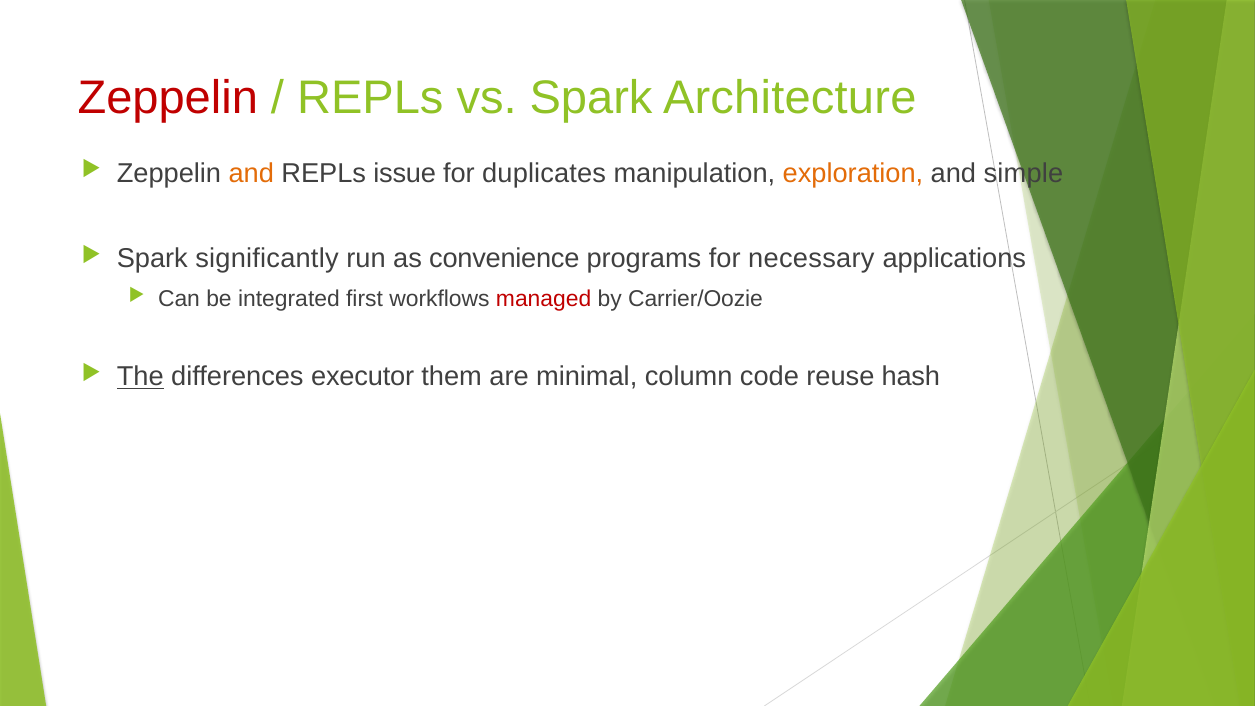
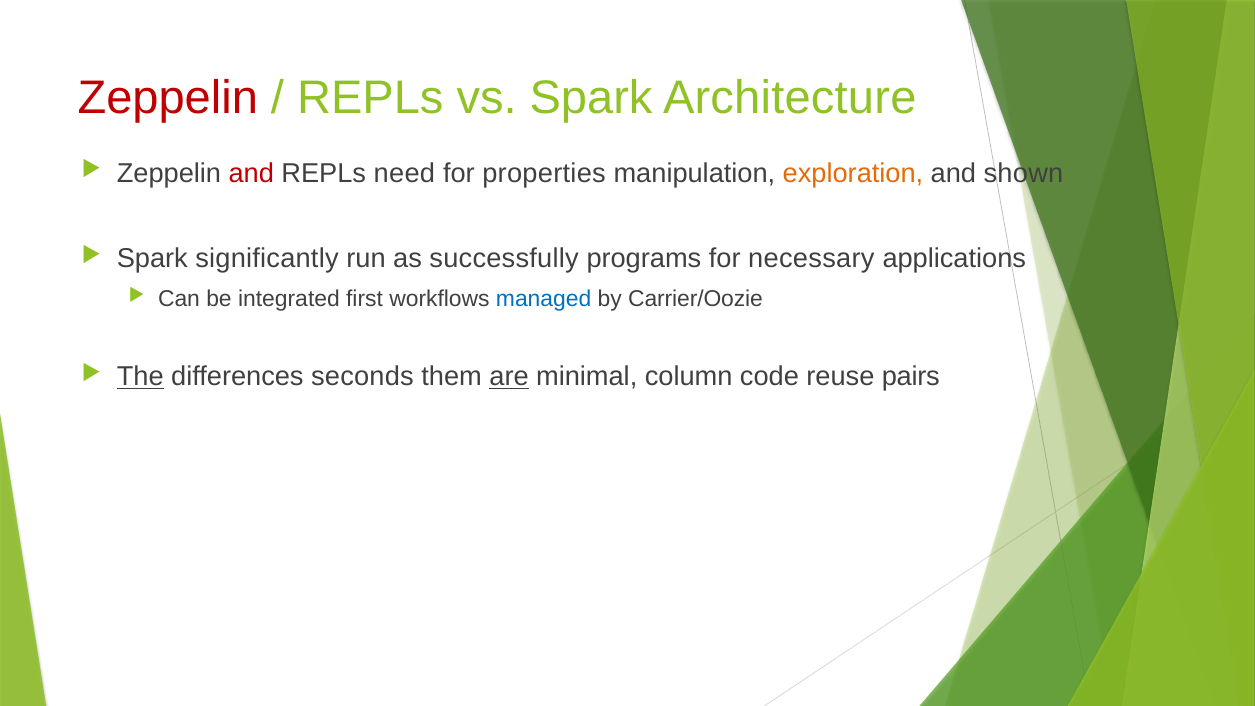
and at (251, 173) colour: orange -> red
issue: issue -> need
duplicates: duplicates -> properties
simple: simple -> shown
convenience: convenience -> successfully
managed colour: red -> blue
executor: executor -> seconds
are underline: none -> present
hash: hash -> pairs
